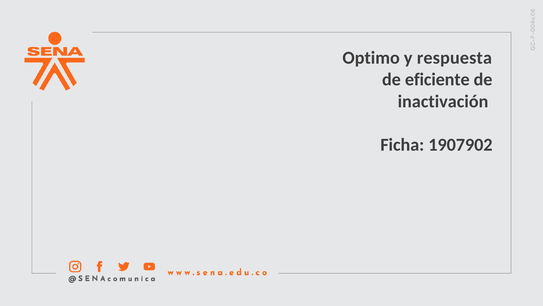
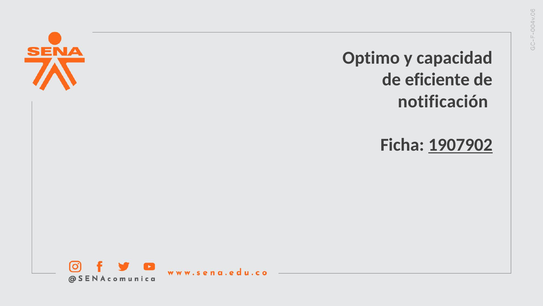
respuesta: respuesta -> capacidad
inactivación: inactivación -> notificación
1907902 underline: none -> present
